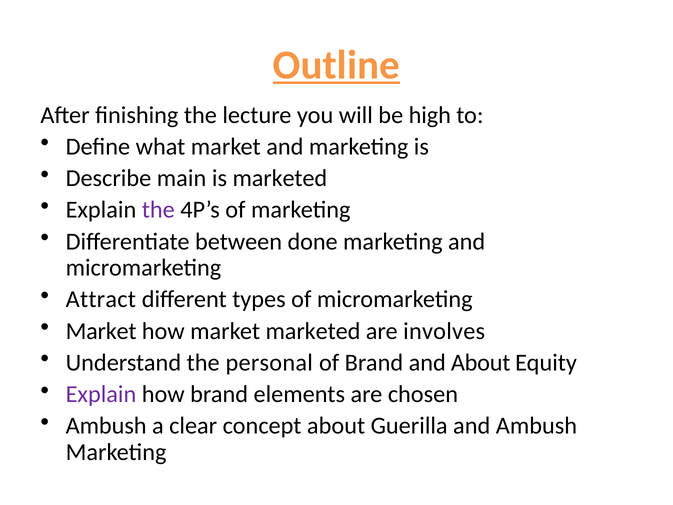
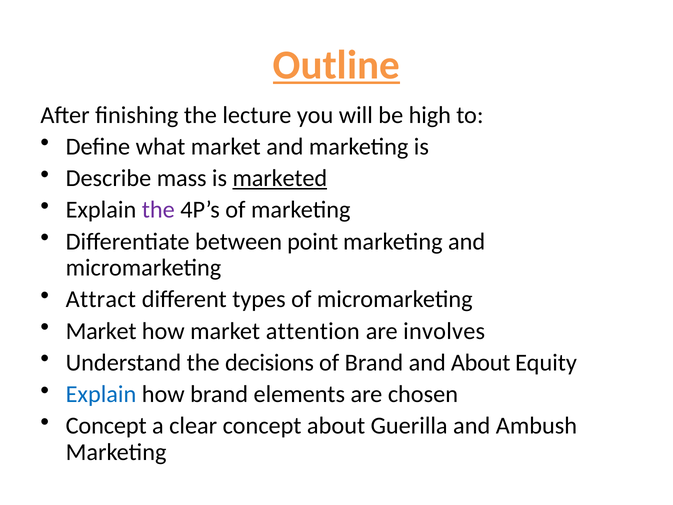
main: main -> mass
marketed at (280, 178) underline: none -> present
done: done -> point
market marketed: marketed -> attention
personal: personal -> decisions
Explain at (101, 394) colour: purple -> blue
Ambush at (106, 426): Ambush -> Concept
